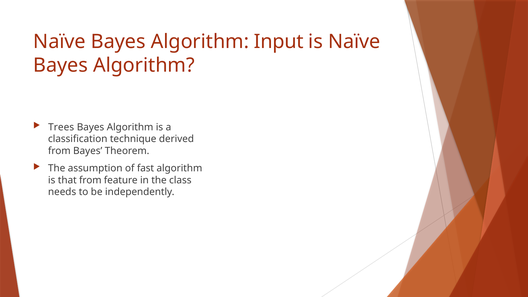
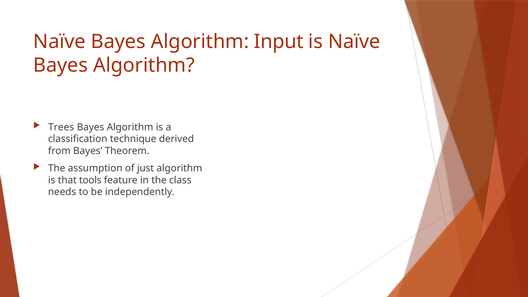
fast: fast -> just
that from: from -> tools
